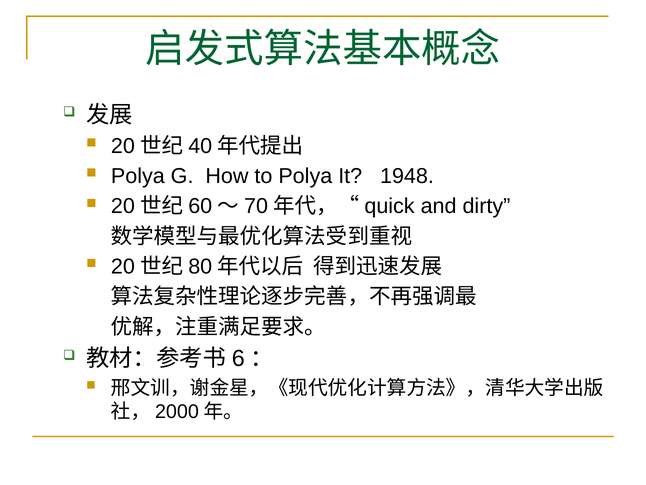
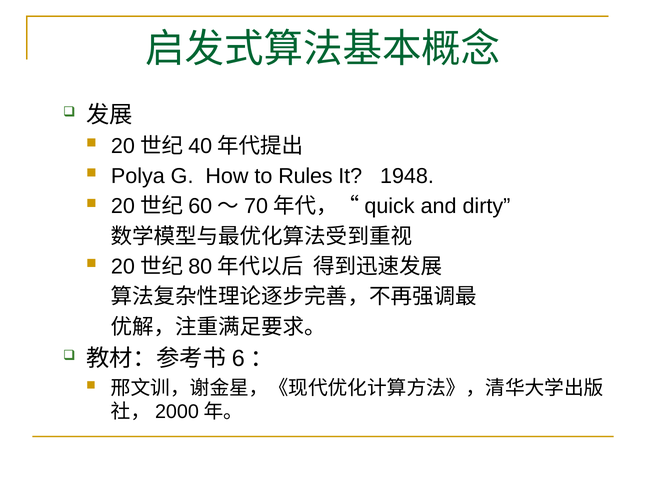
to Polya: Polya -> Rules
